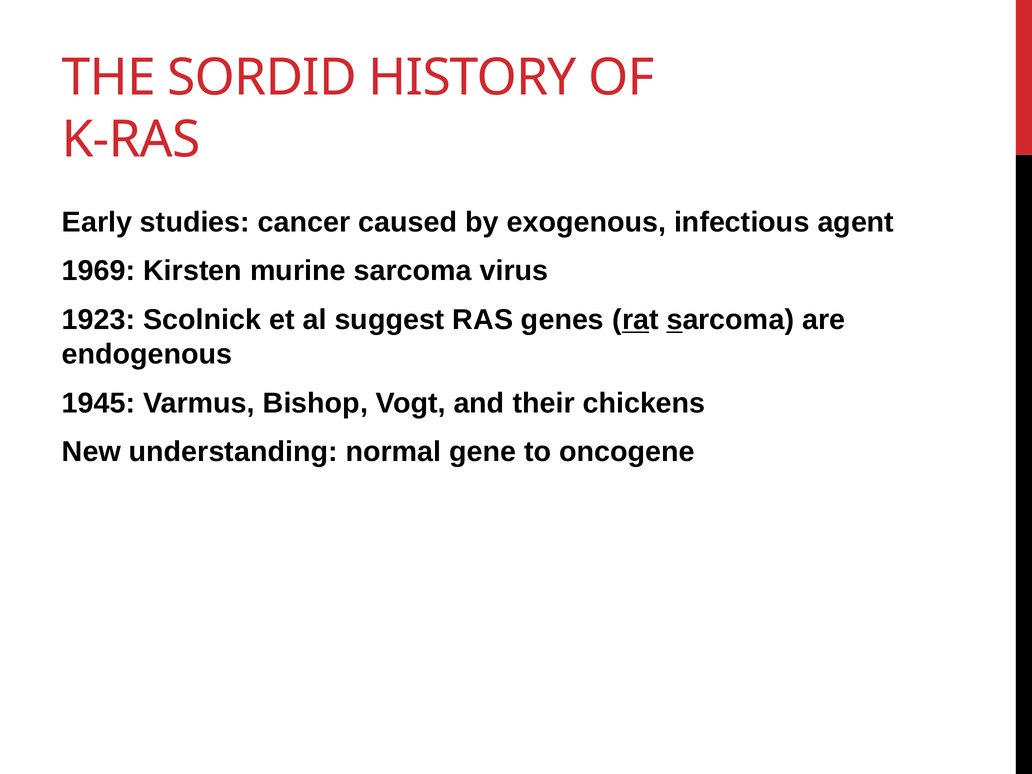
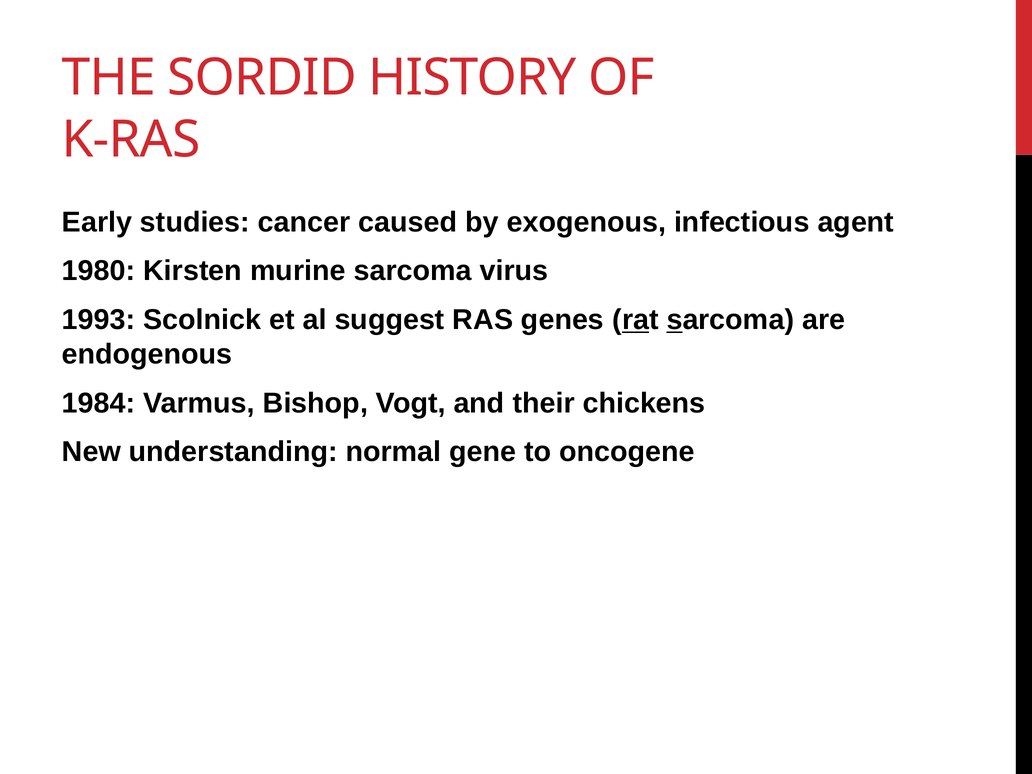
1969: 1969 -> 1980
1923: 1923 -> 1993
1945: 1945 -> 1984
